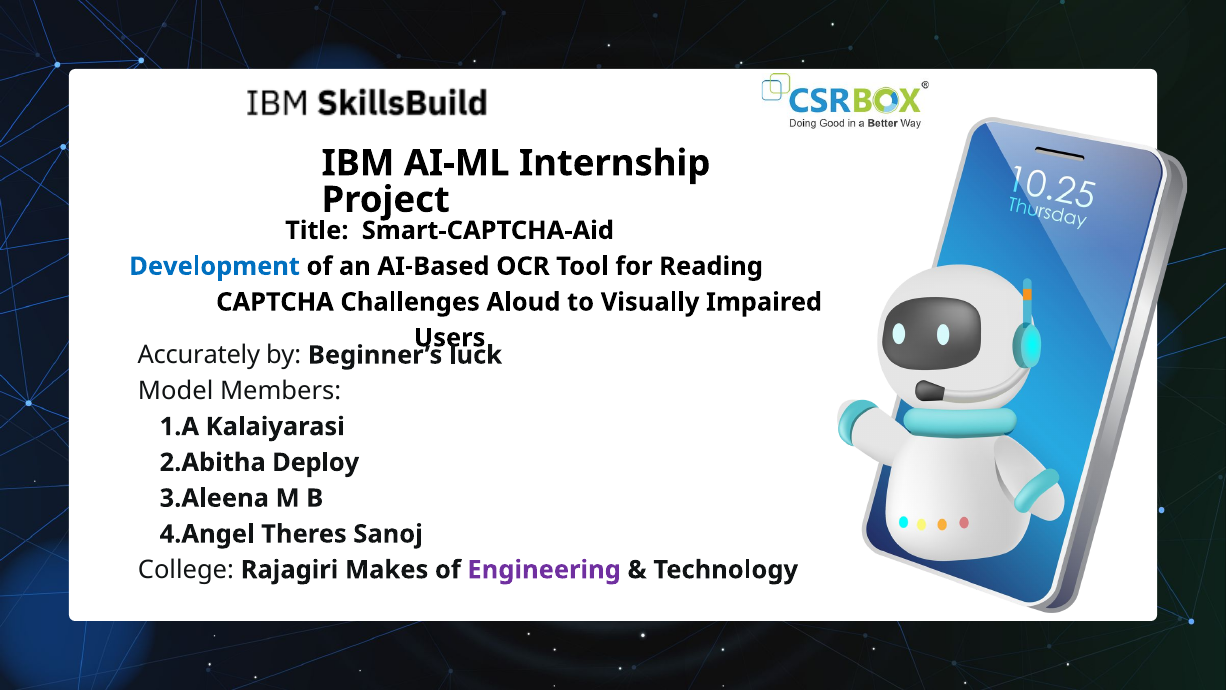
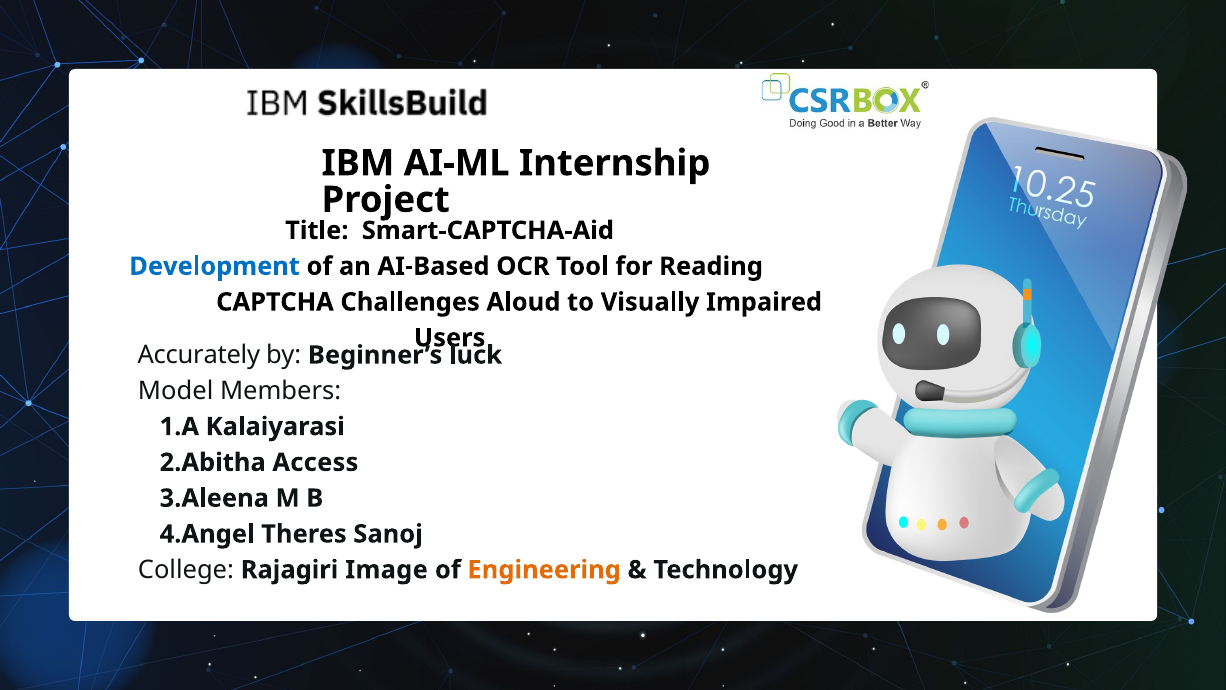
Deploy: Deploy -> Access
Makes: Makes -> Image
Engineering colour: purple -> orange
